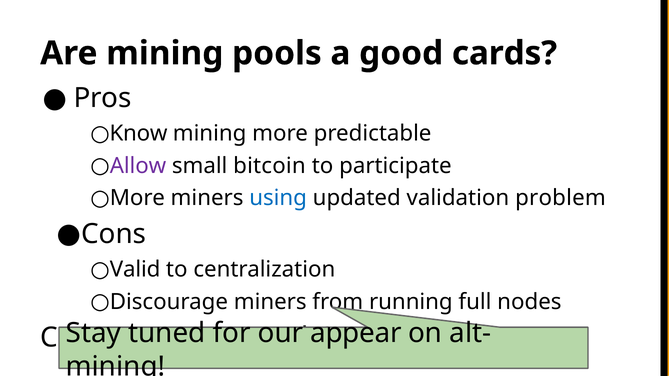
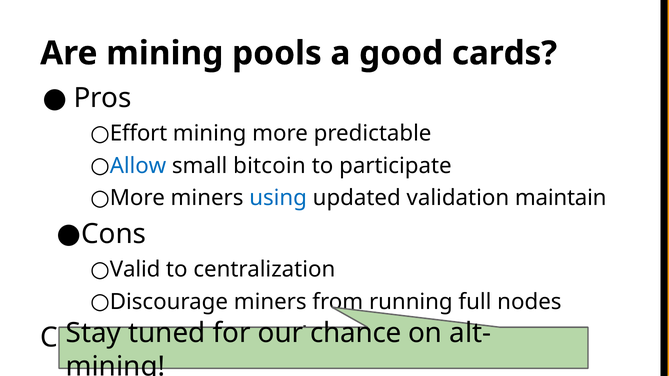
Know: Know -> Effort
Allow colour: purple -> blue
problem: problem -> maintain
appear: appear -> chance
